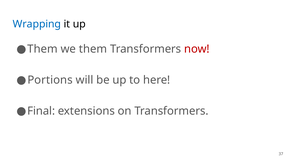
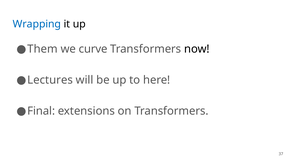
we them: them -> curve
now colour: red -> black
Portions: Portions -> Lectures
